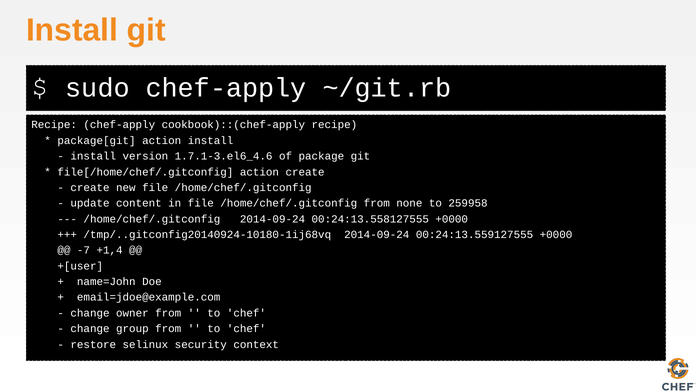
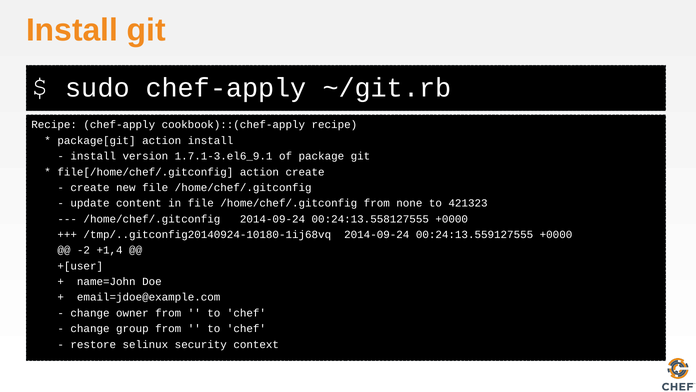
1.7.1-3.el6_4.6: 1.7.1-3.el6_4.6 -> 1.7.1-3.el6_9.1
259958: 259958 -> 421323
-7: -7 -> -2
